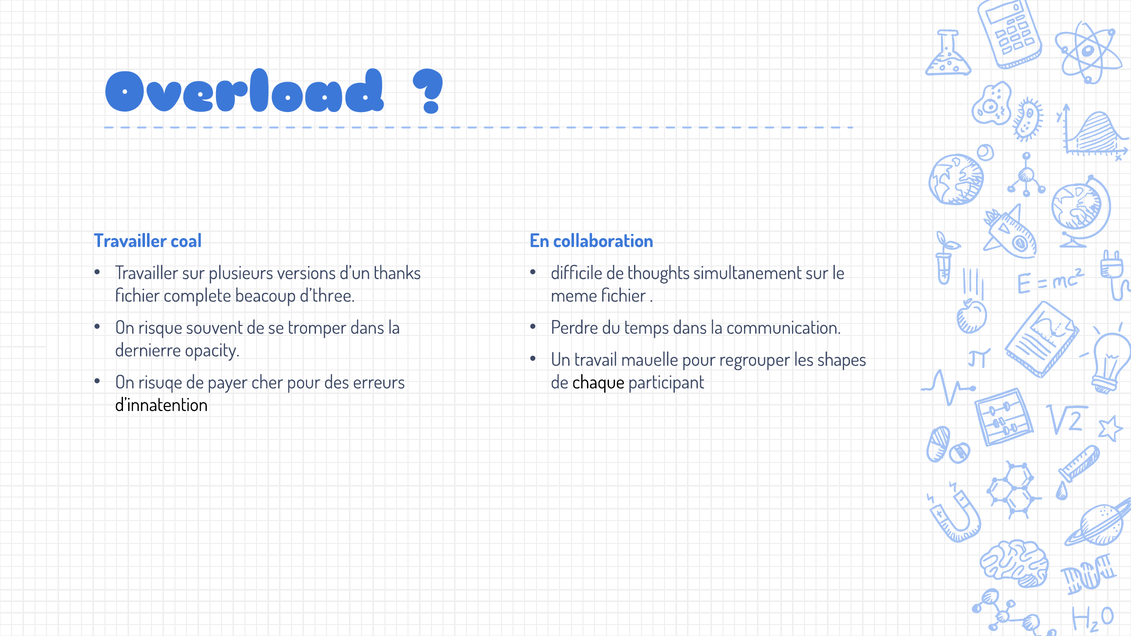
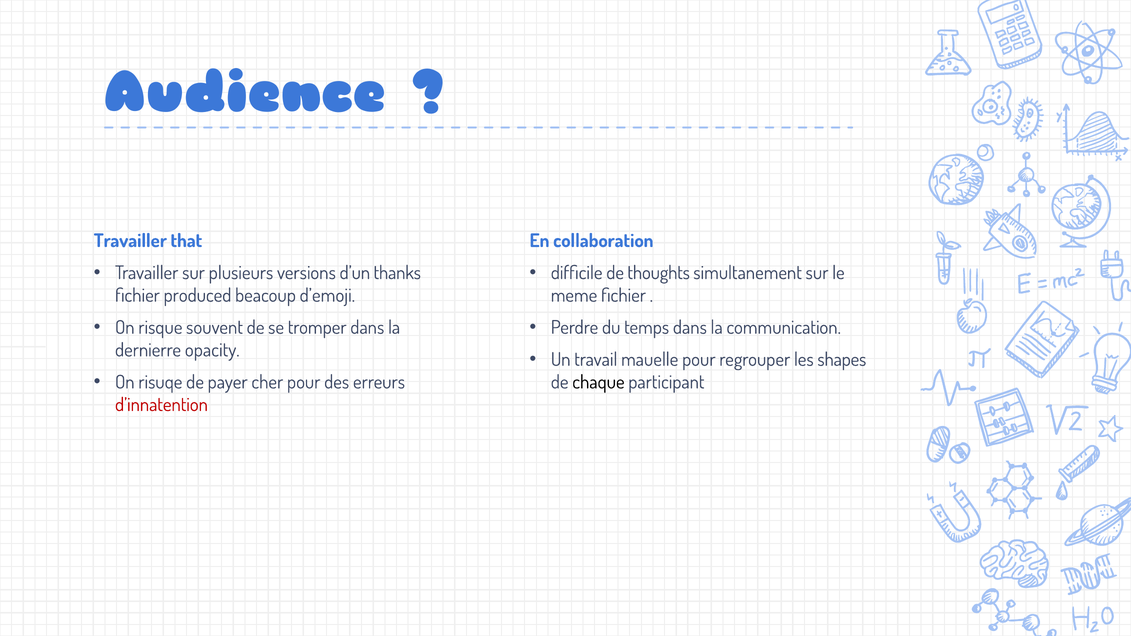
Overload: Overload -> Audience
coal: coal -> that
complete: complete -> produced
d’three: d’three -> d’emoji
d’innatention colour: black -> red
